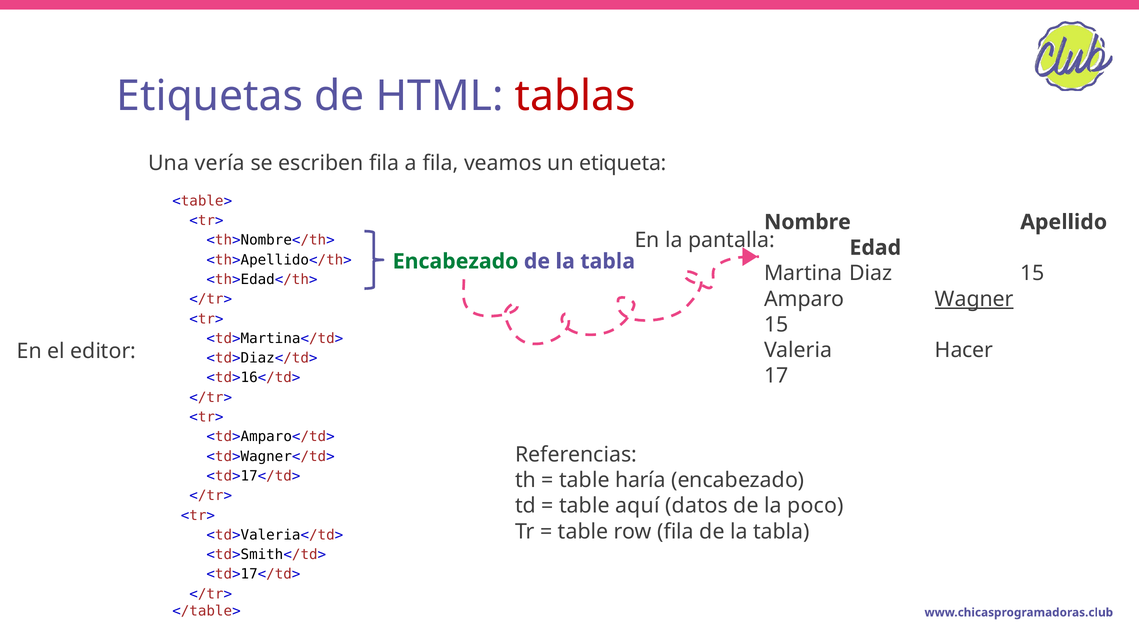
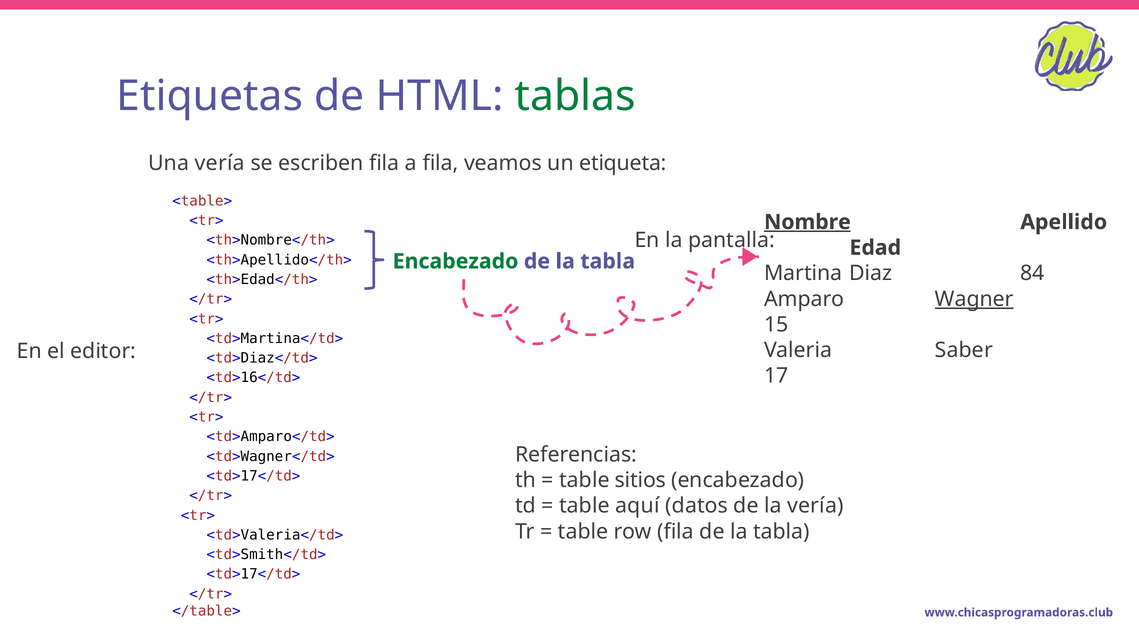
tablas colour: red -> green
Nombre underline: none -> present
Diaz 15: 15 -> 84
Hacer: Hacer -> Saber
haría: haría -> sitios
la poco: poco -> vería
